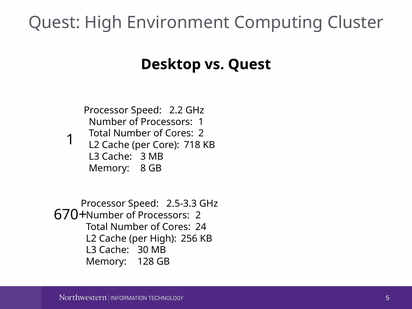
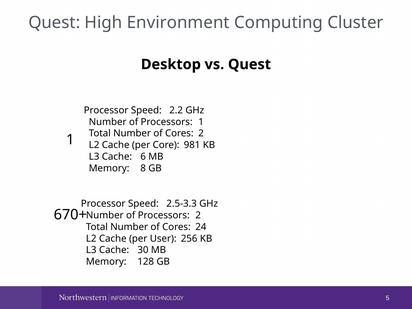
718: 718 -> 981
3: 3 -> 6
per High: High -> User
